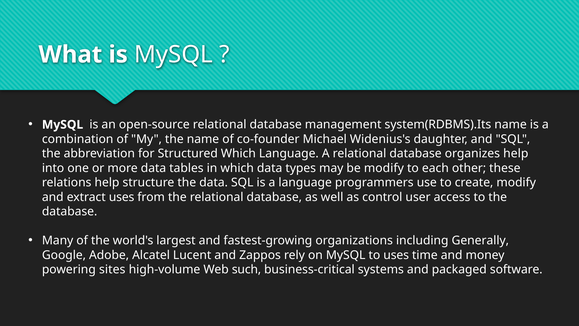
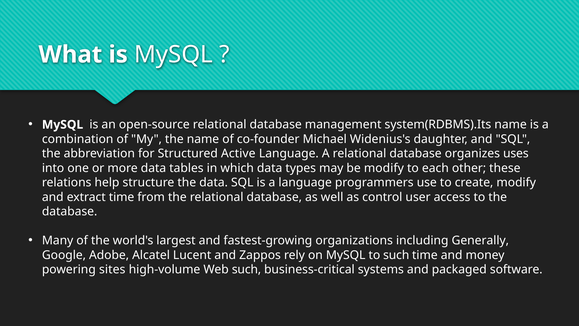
Structured Which: Which -> Active
organizes help: help -> uses
extract uses: uses -> time
to uses: uses -> such
